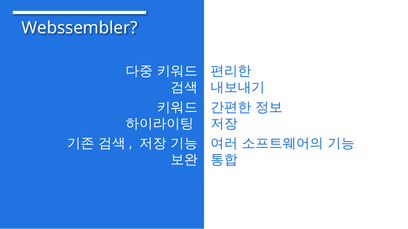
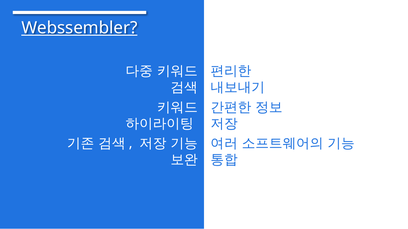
Webssembler underline: none -> present
